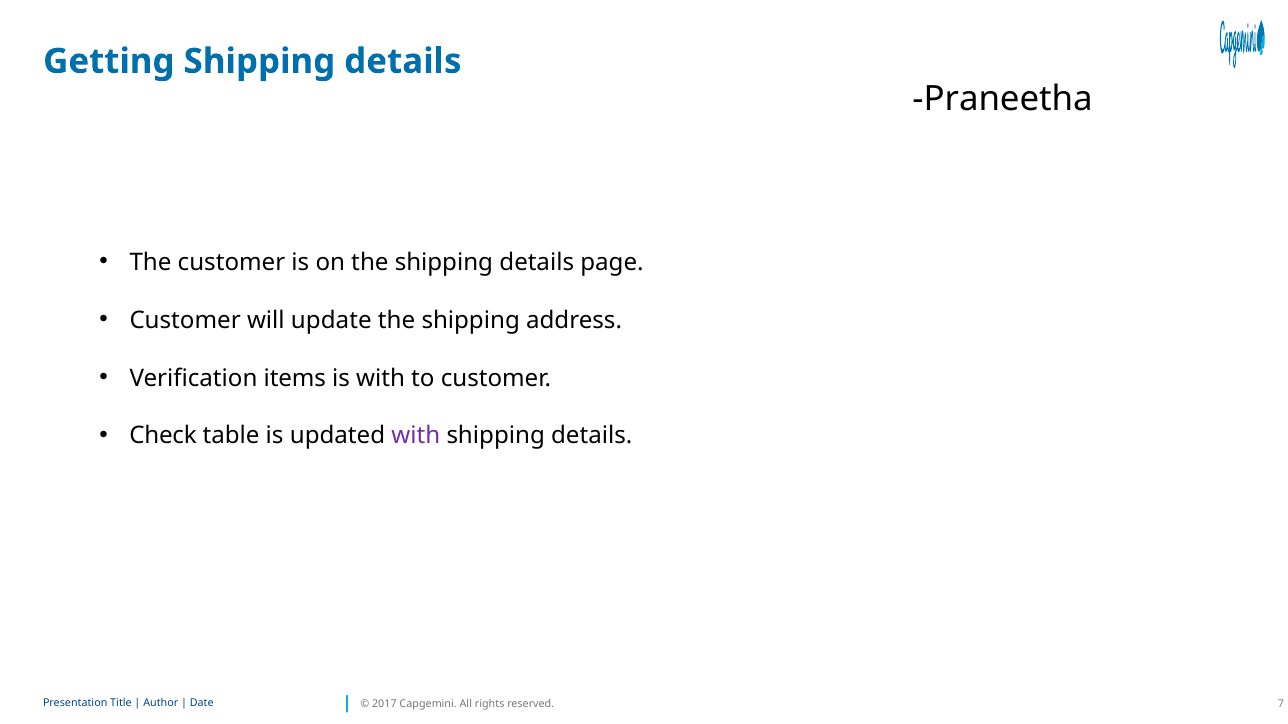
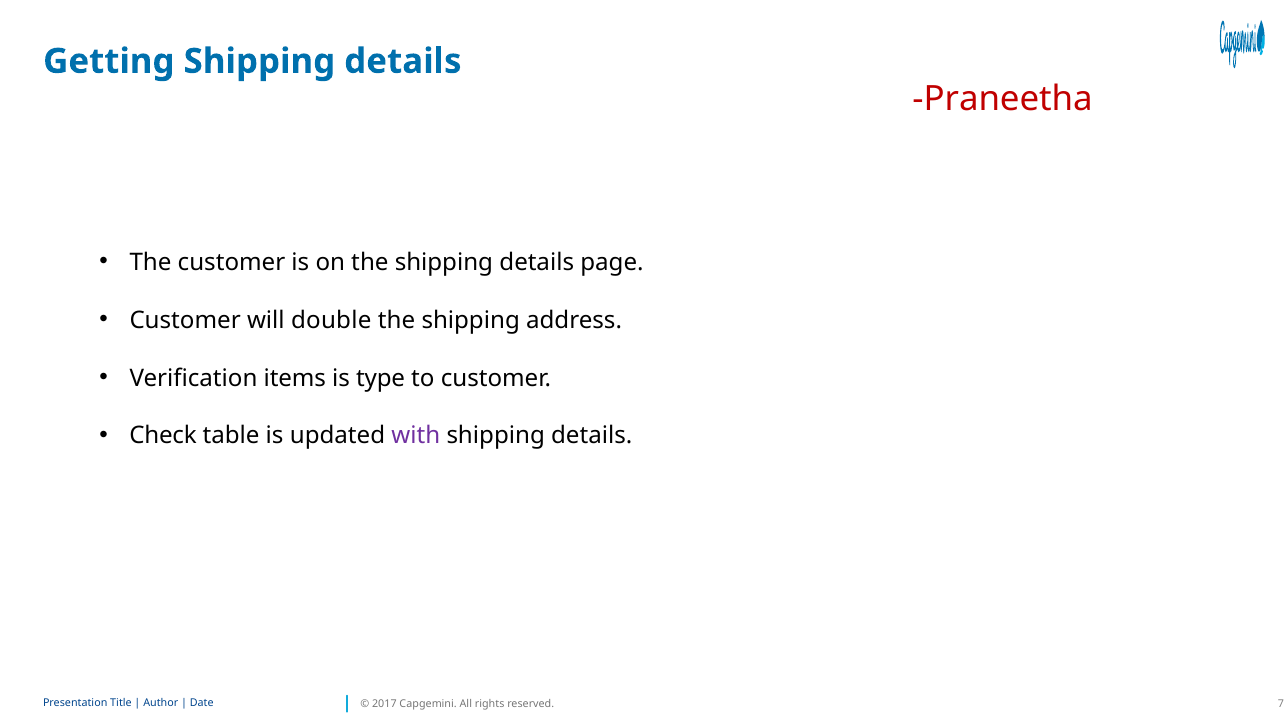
Praneetha colour: black -> red
update: update -> double
is with: with -> type
